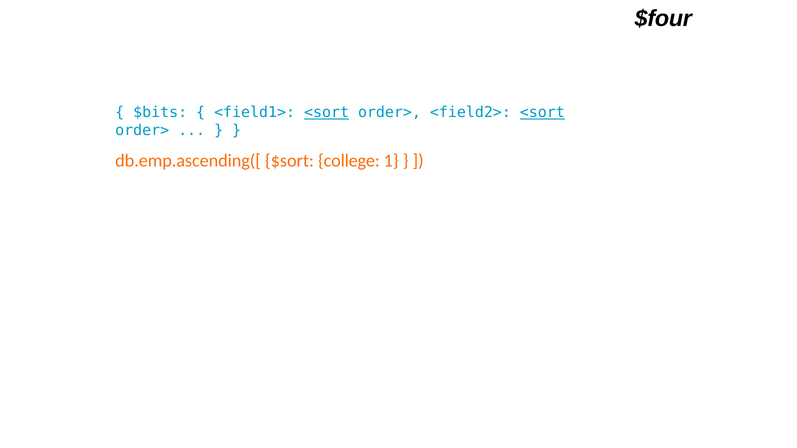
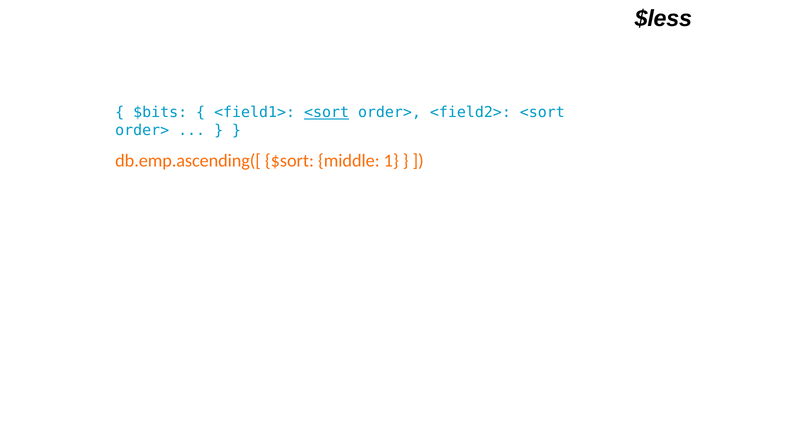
$four: $four -> $less
<sort at (542, 113) underline: present -> none
college: college -> middle
